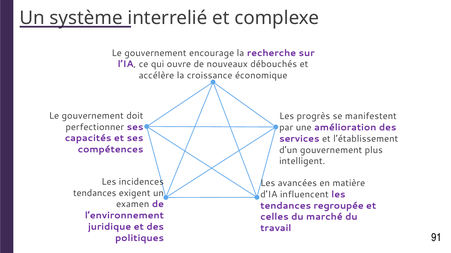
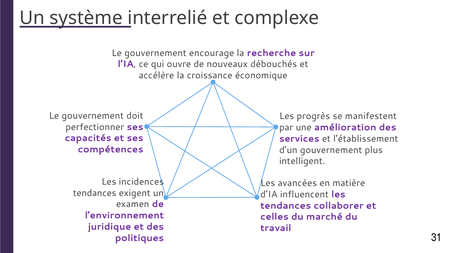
regroupée: regroupée -> collaborer
91: 91 -> 31
